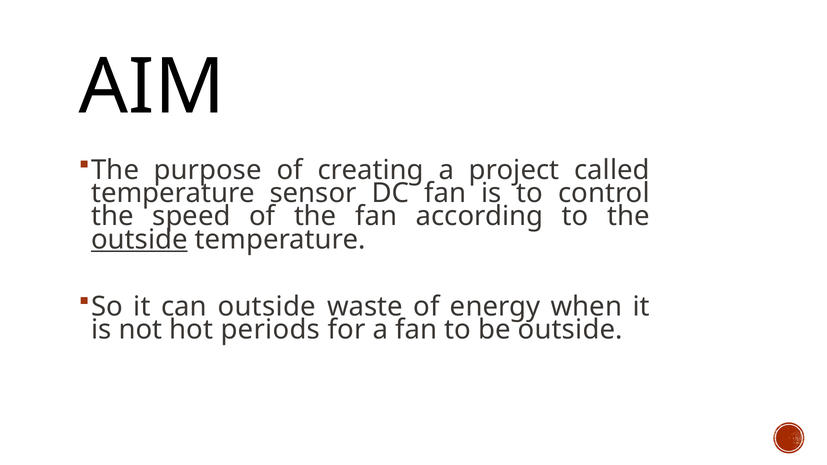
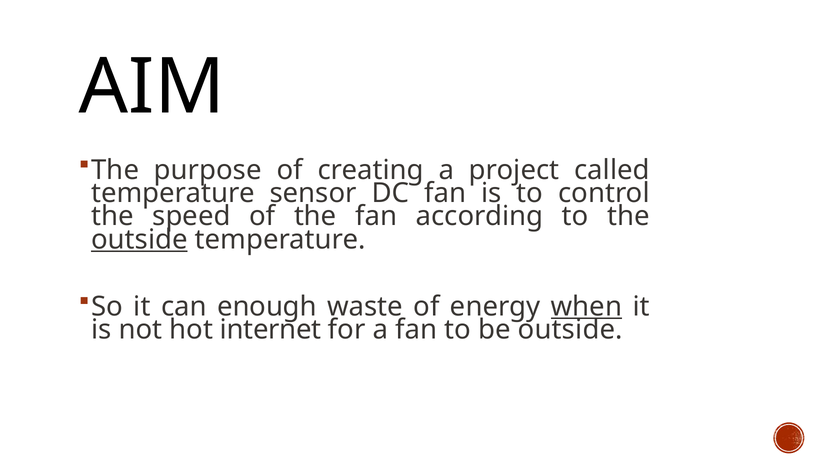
can outside: outside -> enough
when underline: none -> present
periods: periods -> internet
